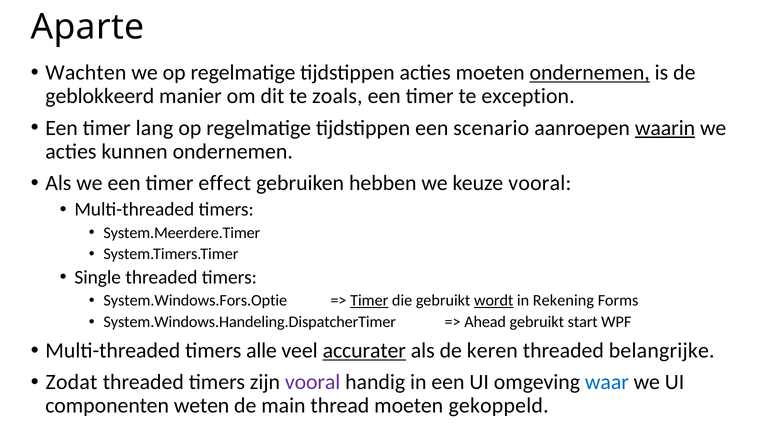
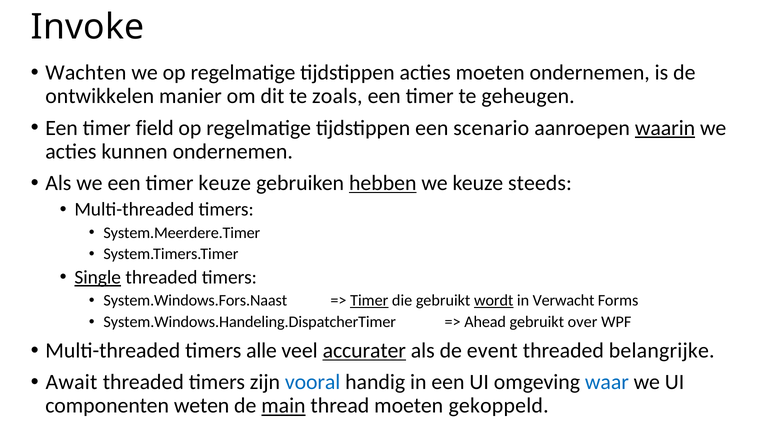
Aparte: Aparte -> Invoke
ondernemen at (590, 73) underline: present -> none
geblokkeerd: geblokkeerd -> ontwikkelen
exception: exception -> geheugen
lang: lang -> field
timer effect: effect -> keuze
hebben underline: none -> present
keuze vooral: vooral -> steeds
Single underline: none -> present
System.Windows.Fors.Optie: System.Windows.Fors.Optie -> System.Windows.Fors.Naast
Rekening: Rekening -> Verwacht
start: start -> over
keren: keren -> event
Zodat: Zodat -> Await
vooral at (313, 382) colour: purple -> blue
main underline: none -> present
